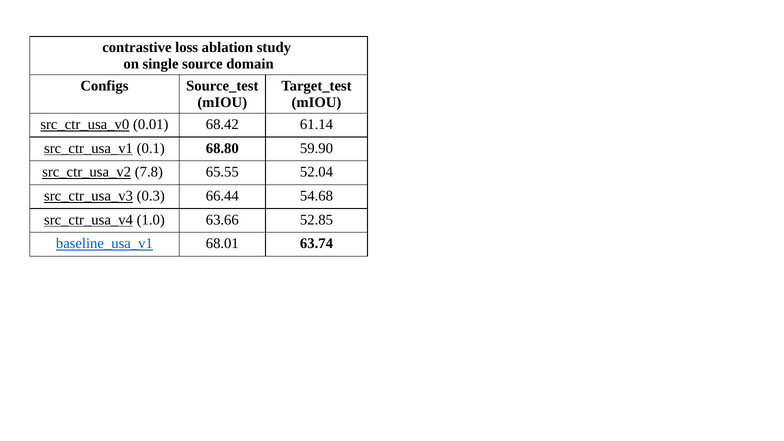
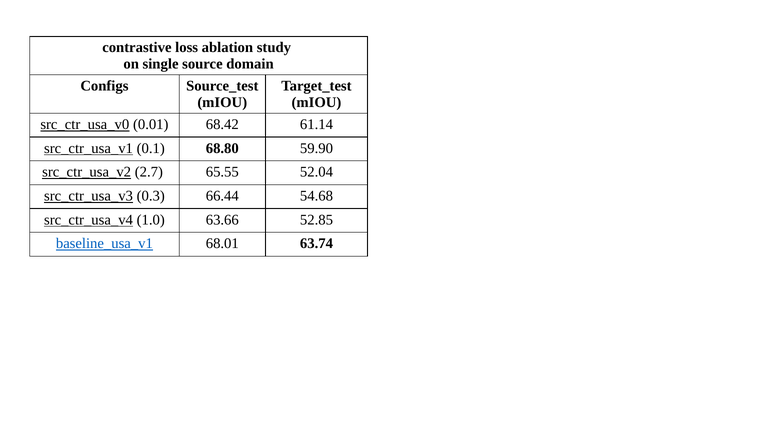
7.8: 7.8 -> 2.7
